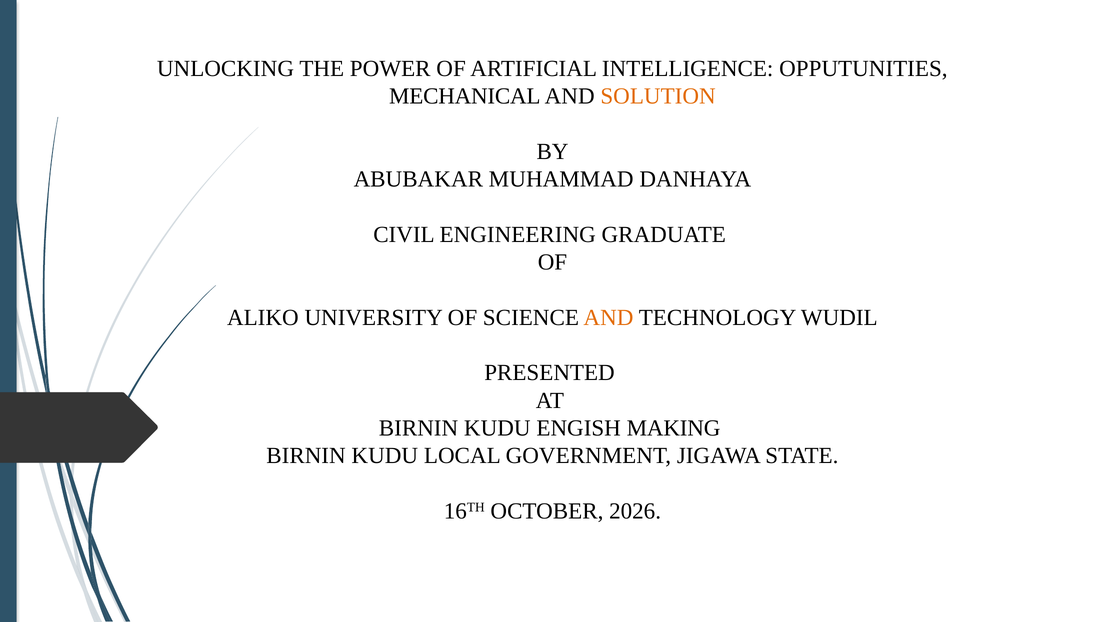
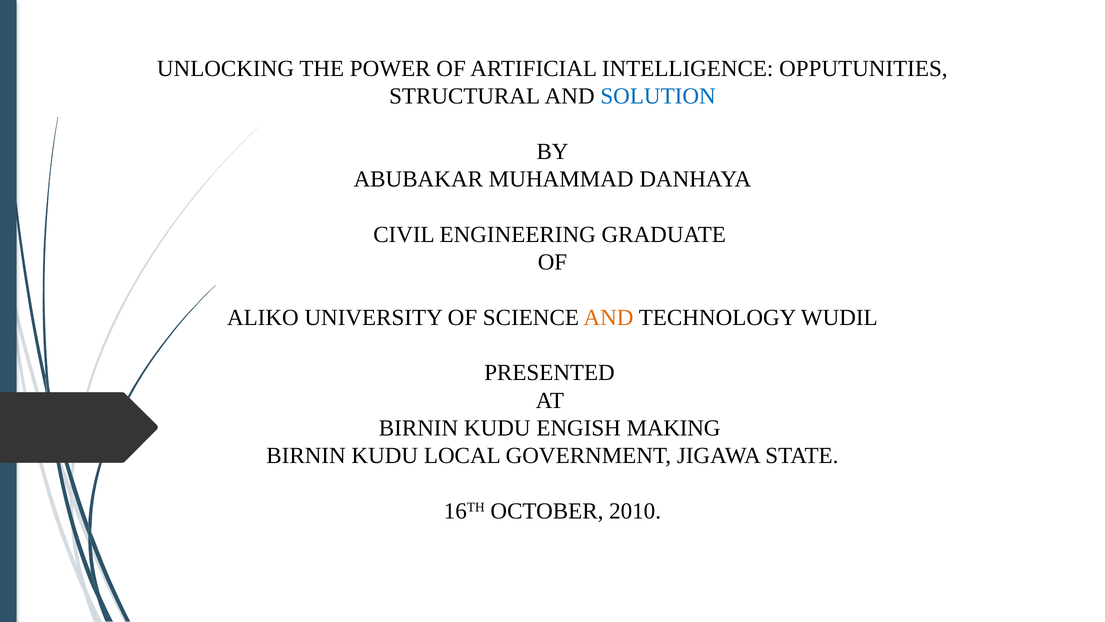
MECHANICAL: MECHANICAL -> STRUCTURAL
SOLUTION colour: orange -> blue
2026: 2026 -> 2010
